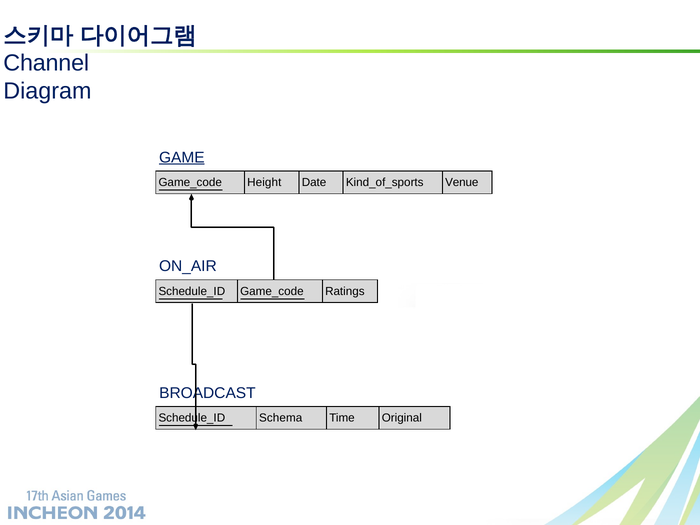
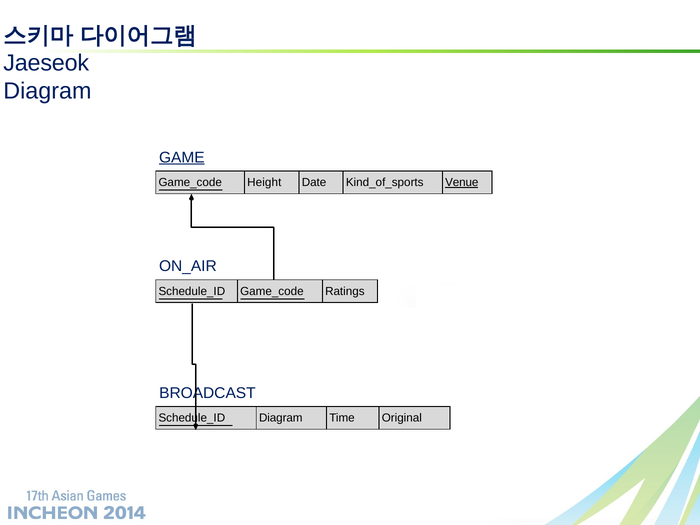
Channel: Channel -> Jaeseok
Venue underline: none -> present
Schema at (281, 418): Schema -> Diagram
